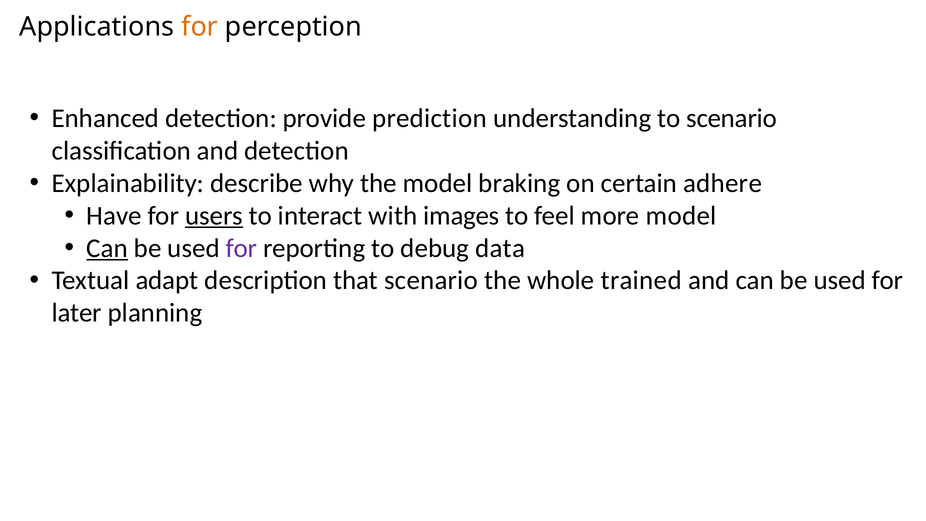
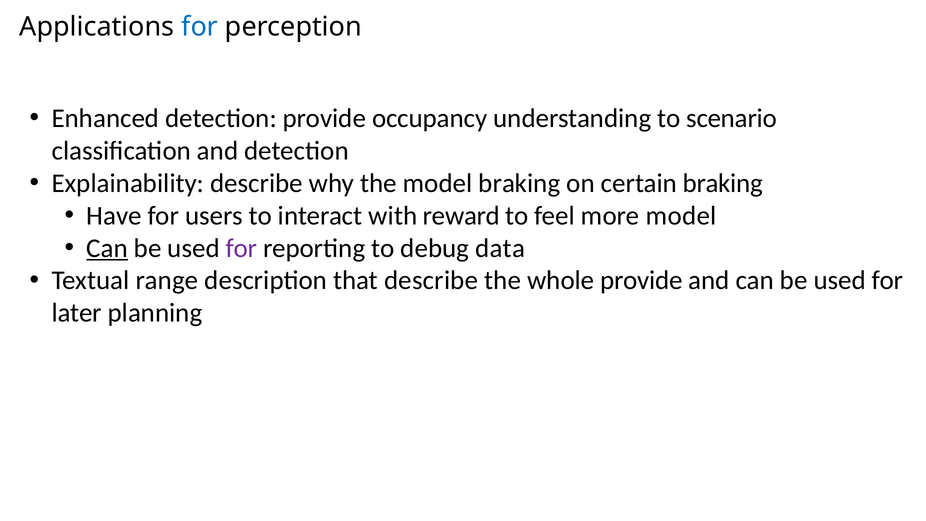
for at (200, 27) colour: orange -> blue
prediction: prediction -> occupancy
certain adhere: adhere -> braking
users underline: present -> none
images: images -> reward
adapt: adapt -> range
that scenario: scenario -> describe
whole trained: trained -> provide
